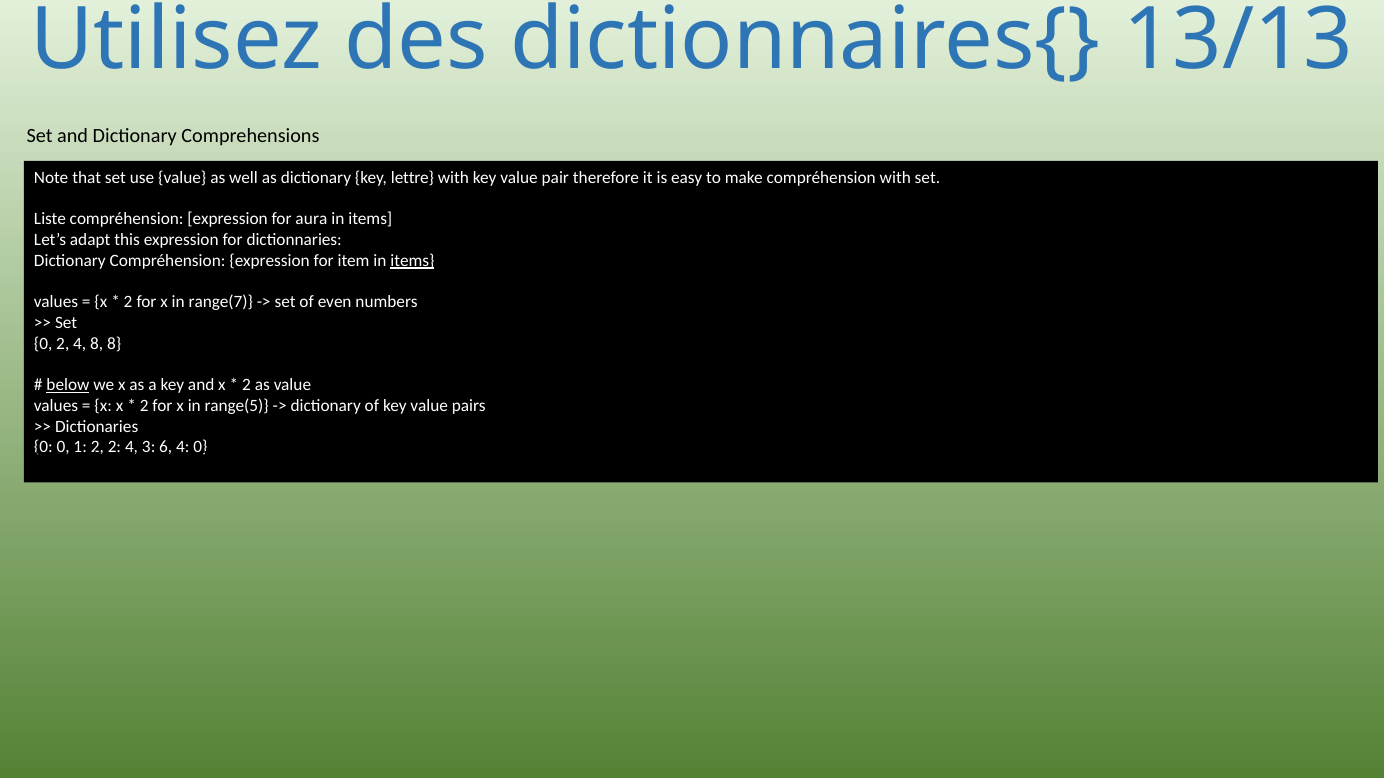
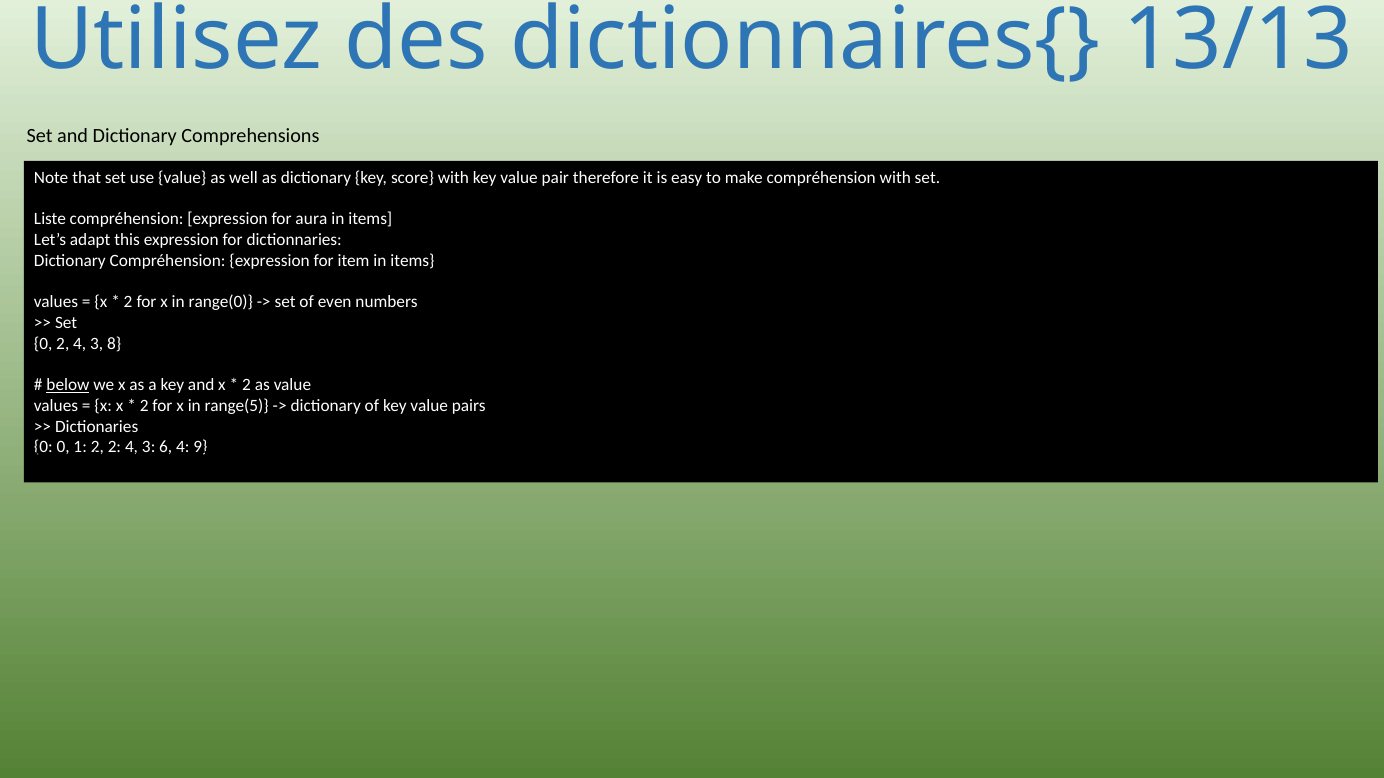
lettre: lettre -> score
items at (412, 261) underline: present -> none
range(7: range(7 -> range(0
0 2 4 8: 8 -> 3
0 at (200, 448): 0 -> 9
